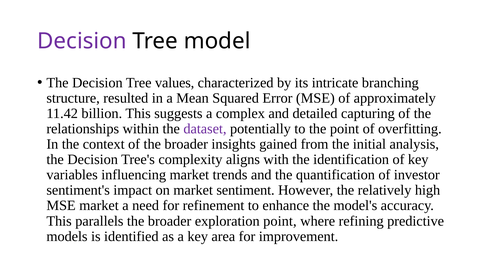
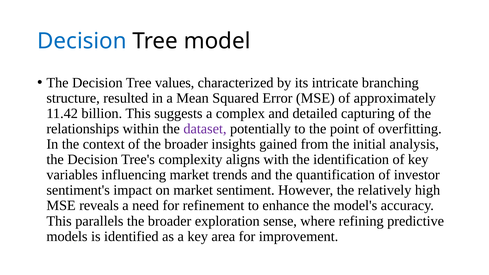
Decision at (82, 41) colour: purple -> blue
MSE market: market -> reveals
exploration point: point -> sense
